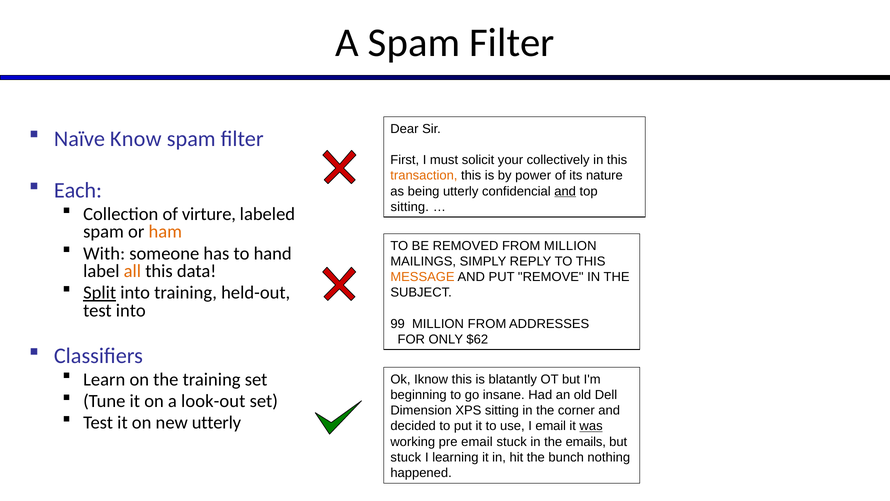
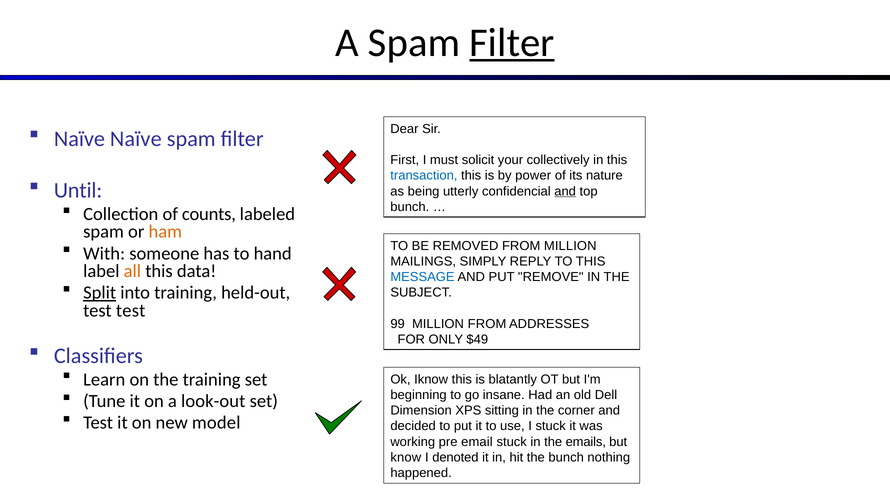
Filter at (512, 43) underline: none -> present
Naïve Know: Know -> Naïve
transaction colour: orange -> blue
Each: Each -> Until
sitting at (410, 207): sitting -> bunch
virture: virture -> counts
MESSAGE colour: orange -> blue
test into: into -> test
$62: $62 -> $49
new utterly: utterly -> model
I email: email -> stuck
was underline: present -> none
stuck at (406, 457): stuck -> know
learning: learning -> denoted
